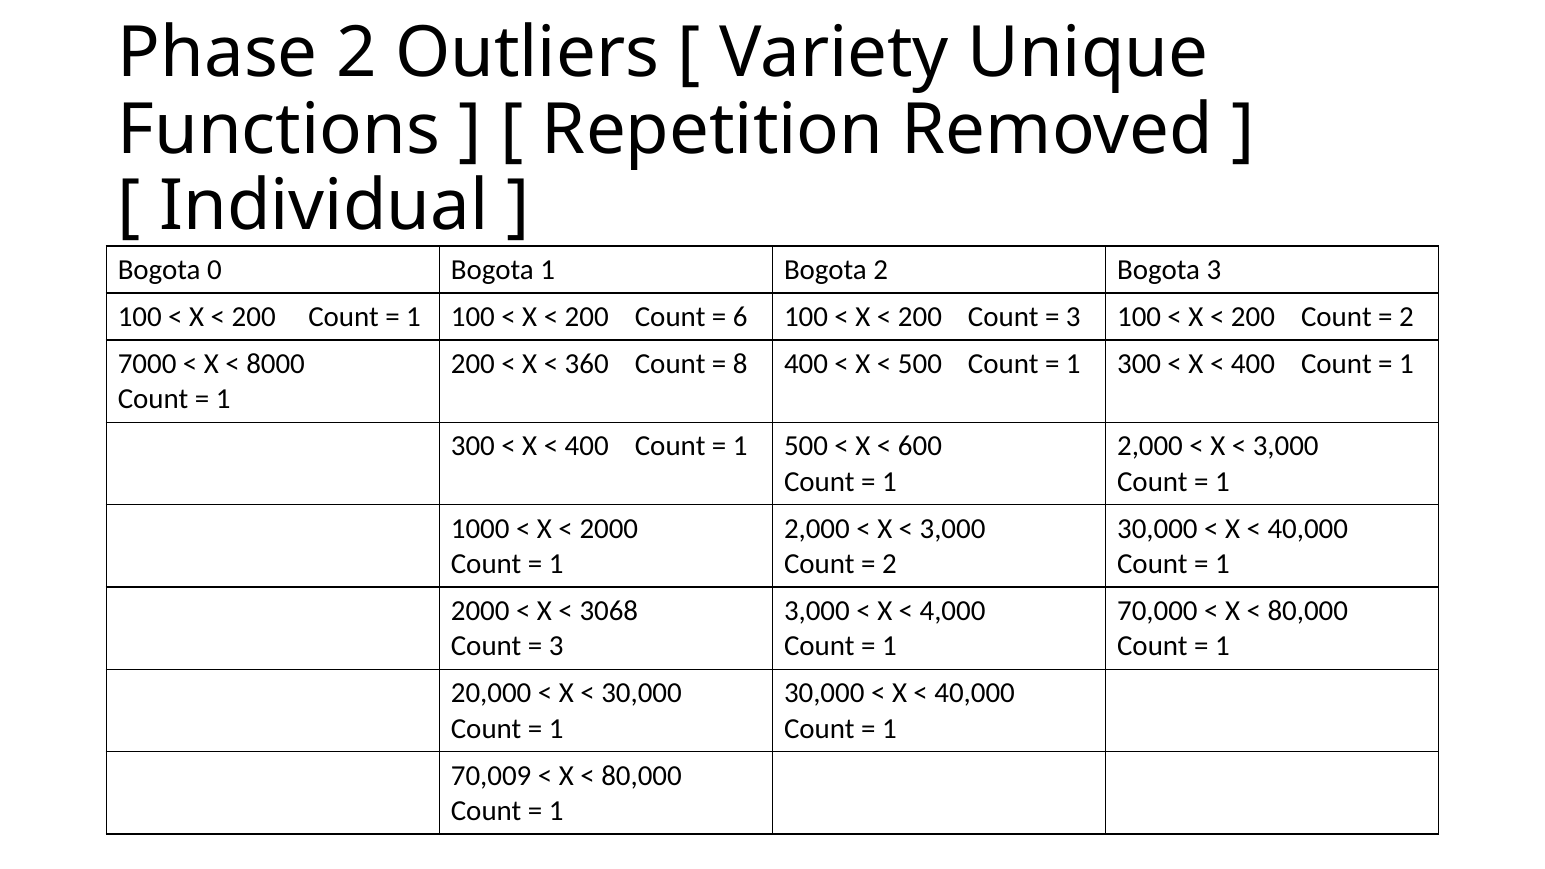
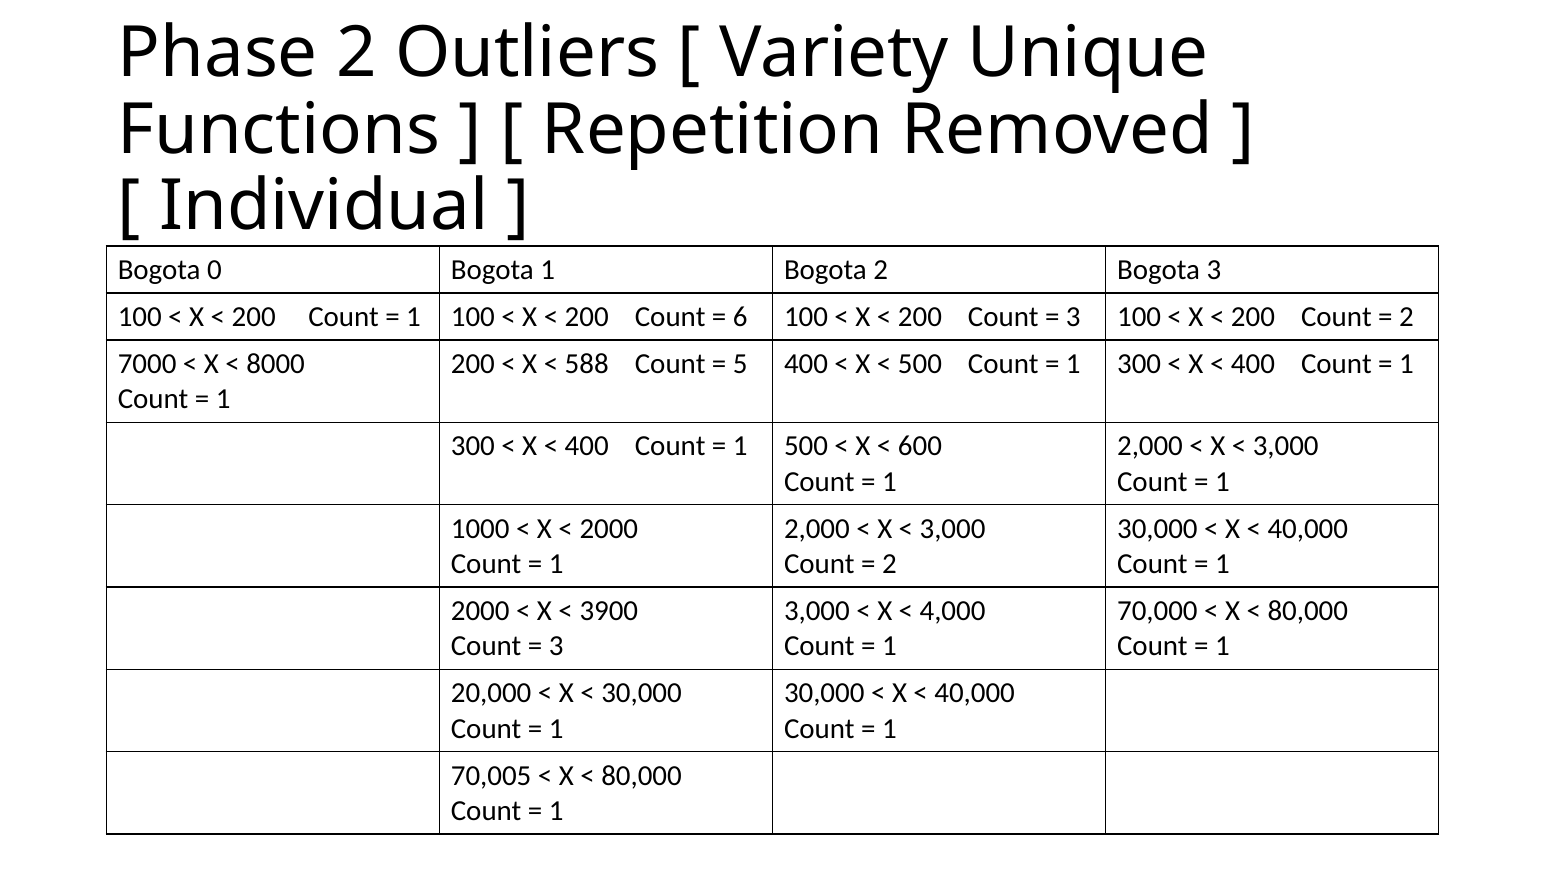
360: 360 -> 588
8: 8 -> 5
3068: 3068 -> 3900
70,009: 70,009 -> 70,005
